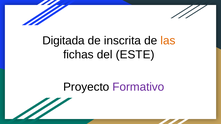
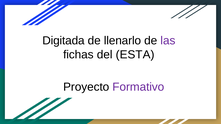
inscrita: inscrita -> llenarlo
las colour: orange -> purple
ESTE: ESTE -> ESTA
